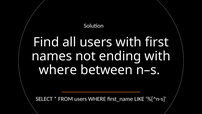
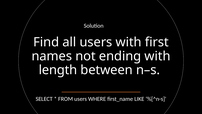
where at (58, 70): where -> length
